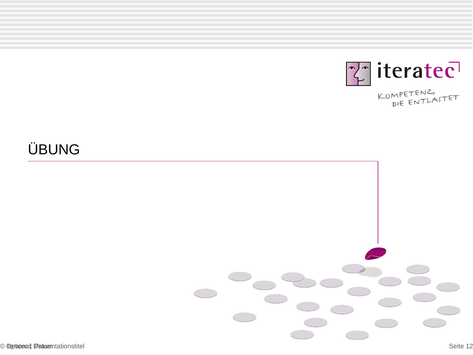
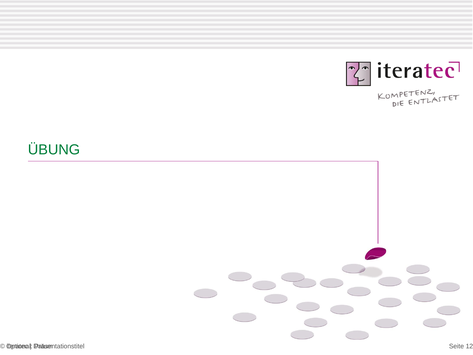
ÜBUNG colour: black -> green
